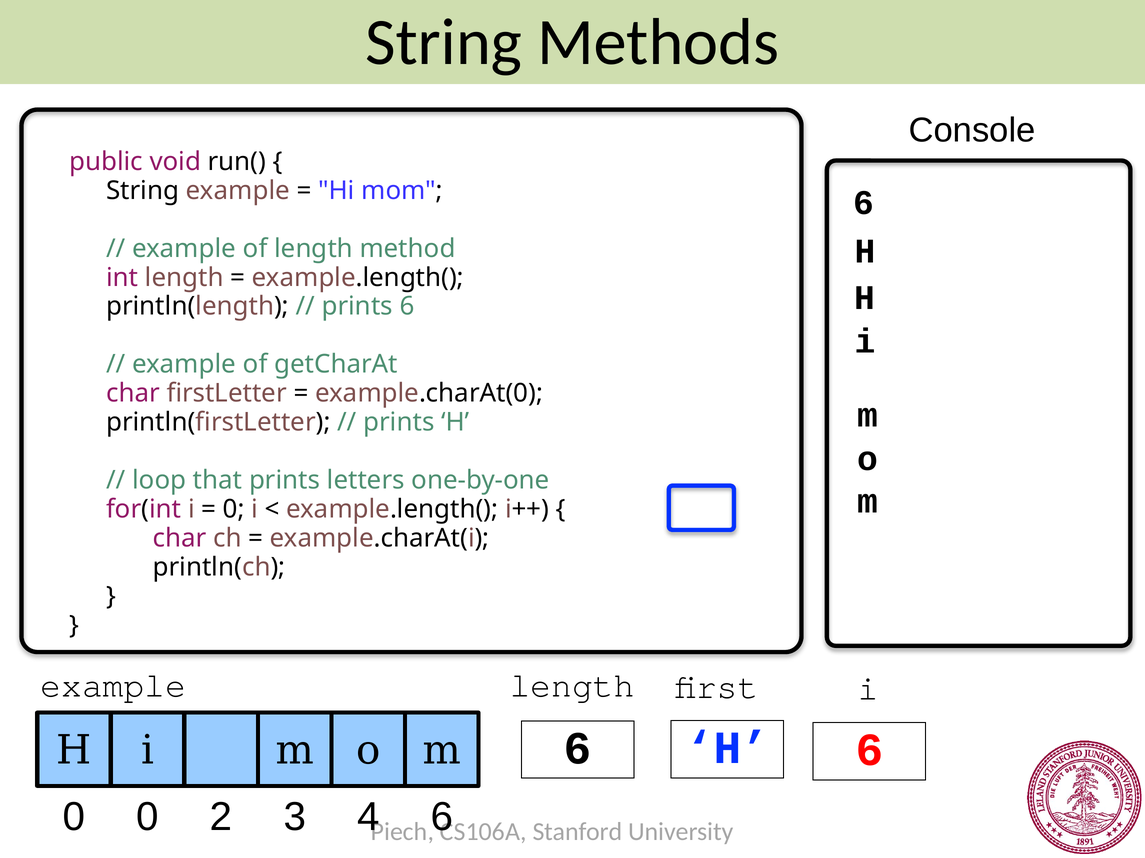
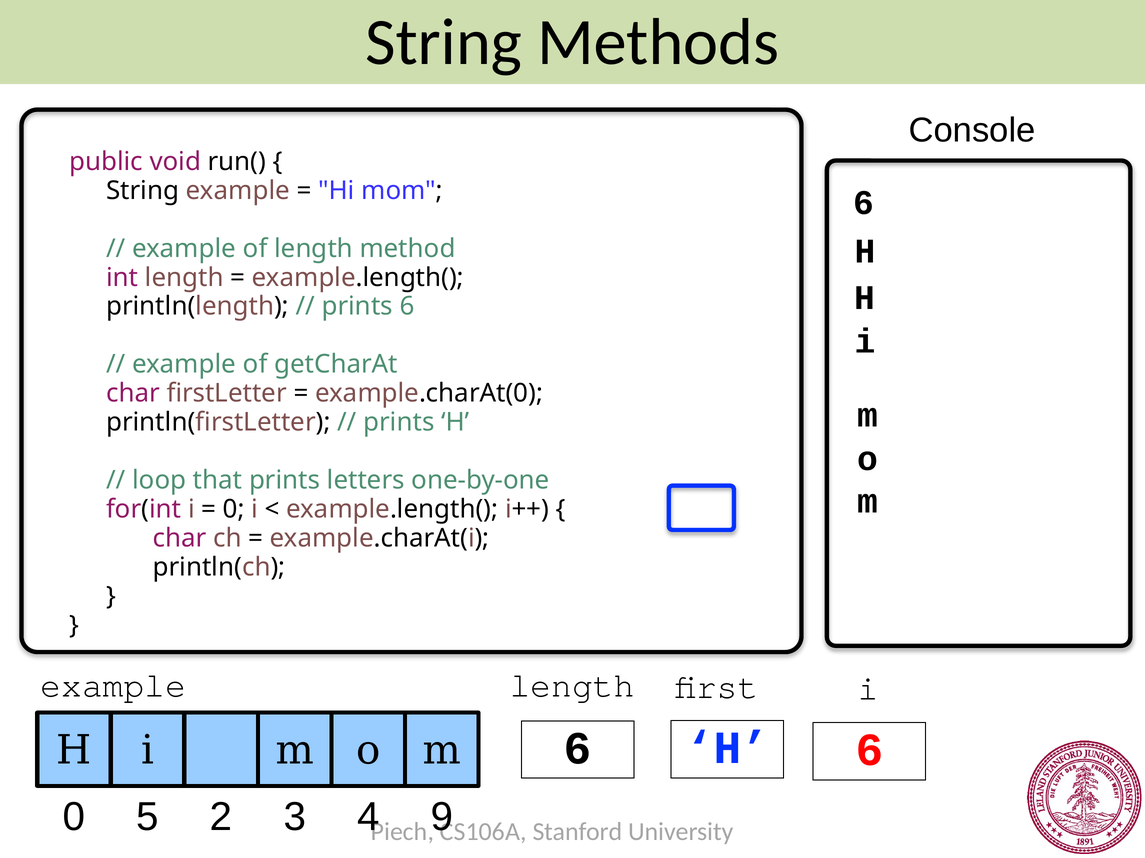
0 0: 0 -> 5
4 6: 6 -> 9
